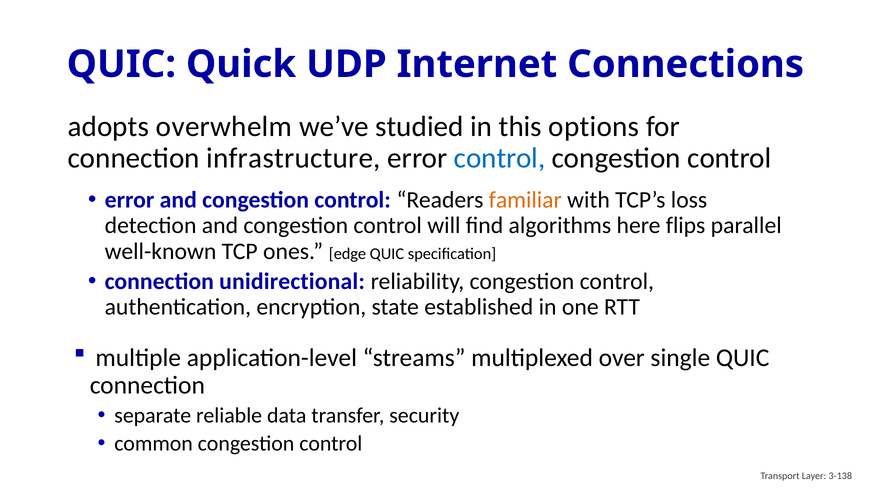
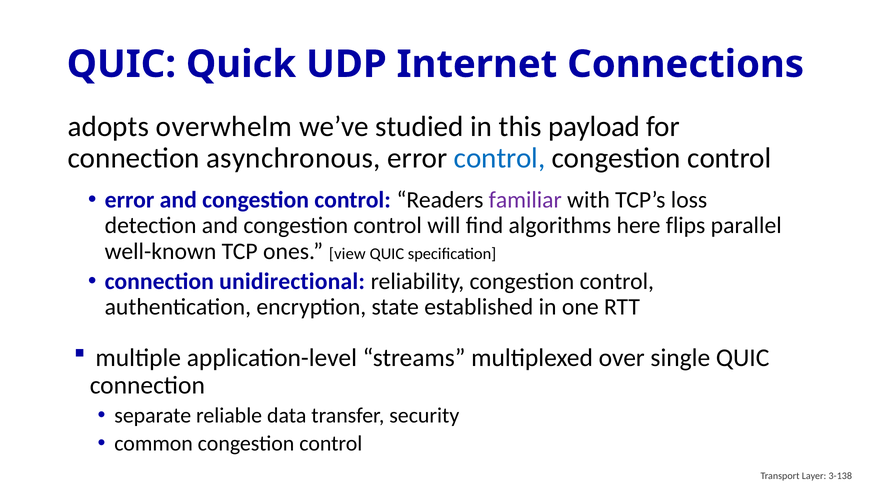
options: options -> payload
infrastructure: infrastructure -> asynchronous
familiar colour: orange -> purple
edge: edge -> view
